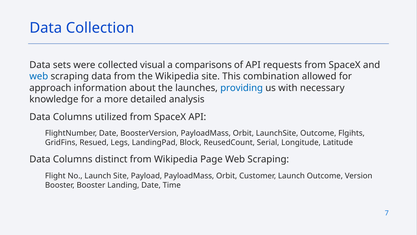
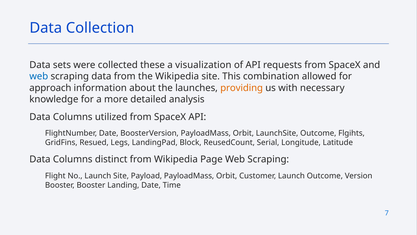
visual: visual -> these
comparisons: comparisons -> visualization
providing colour: blue -> orange
